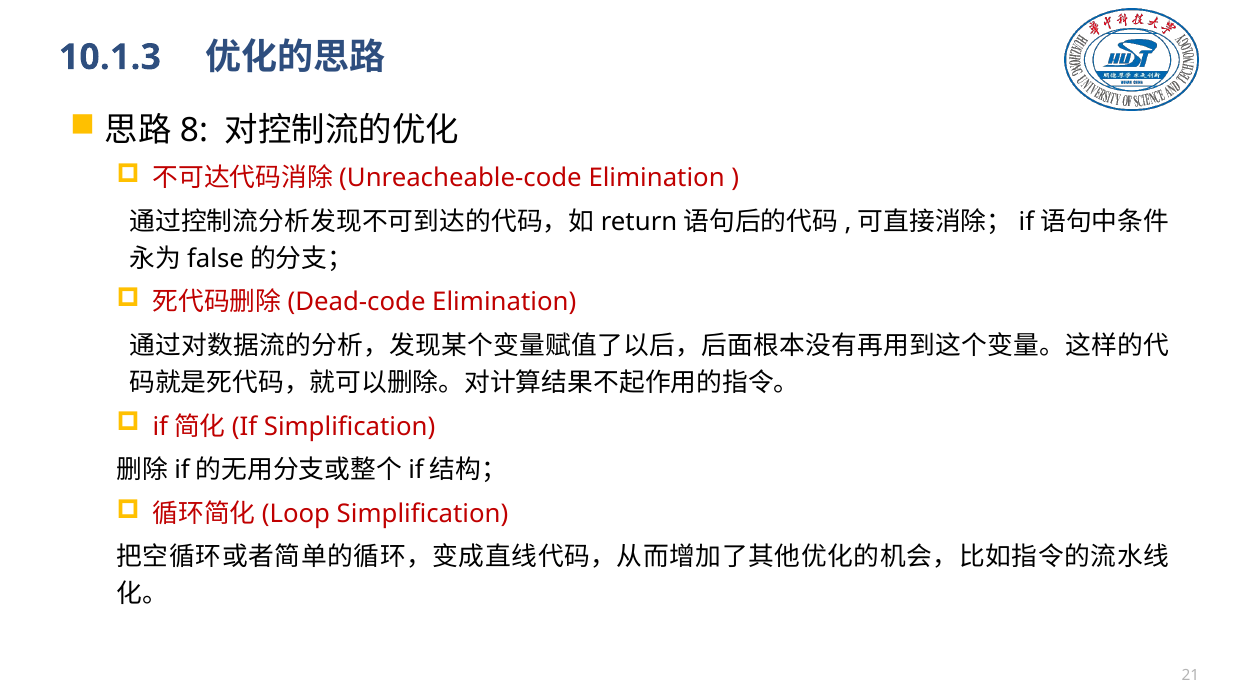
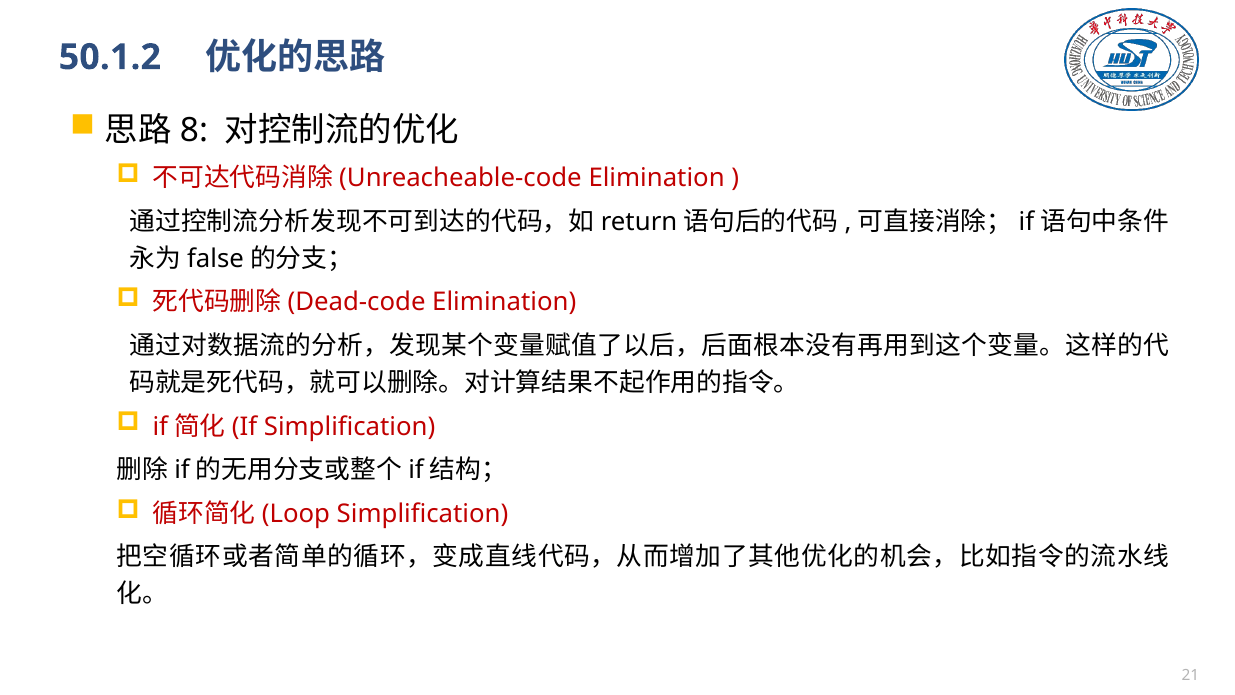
10.1.3: 10.1.3 -> 50.1.2
